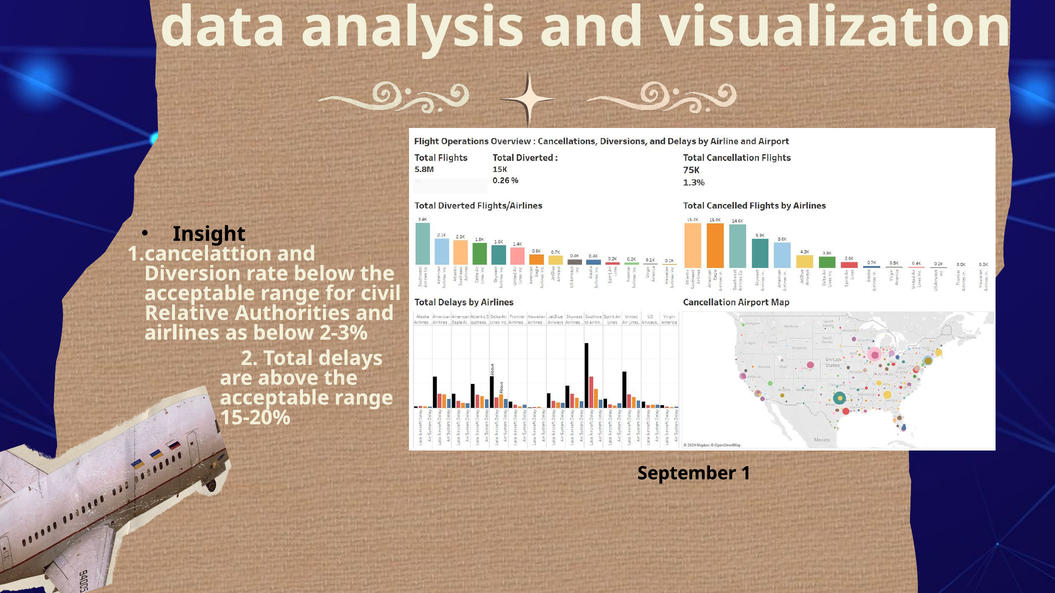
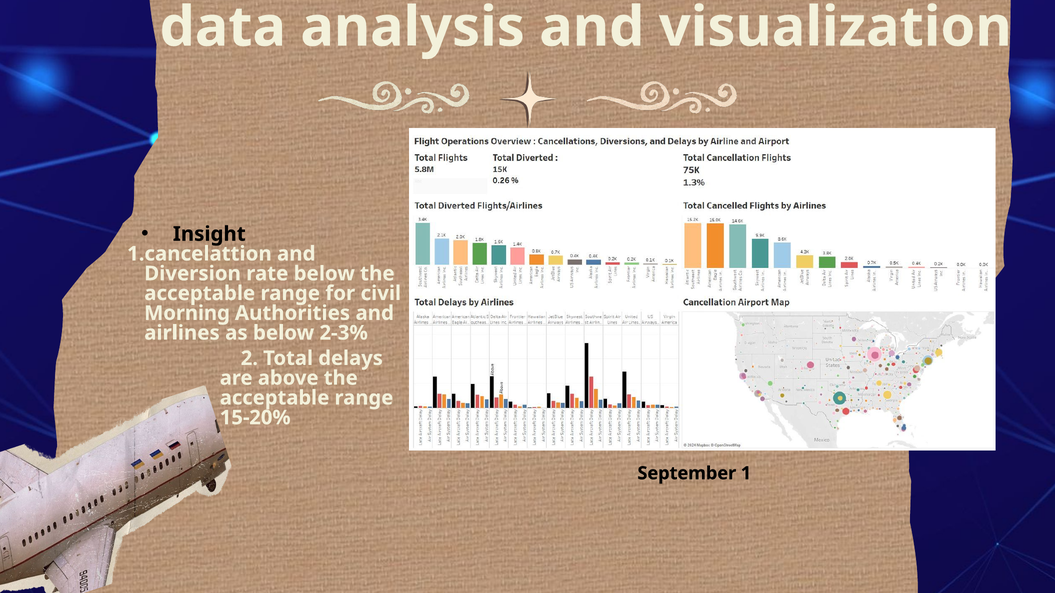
Relative: Relative -> Morning
